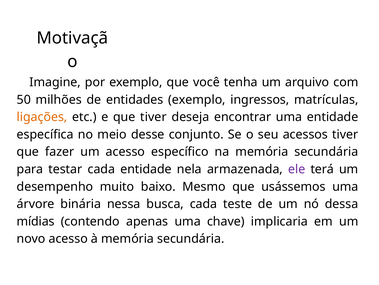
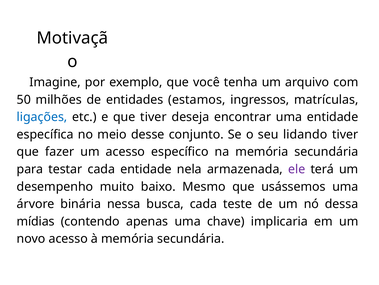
entidades exemplo: exemplo -> estamos
ligações colour: orange -> blue
acessos: acessos -> lidando
